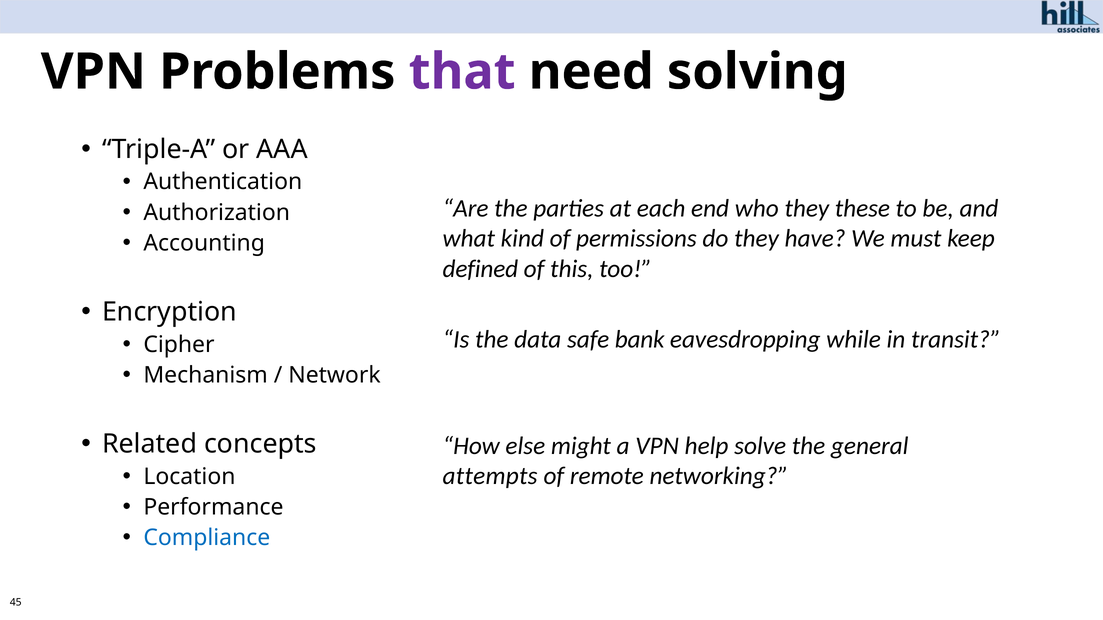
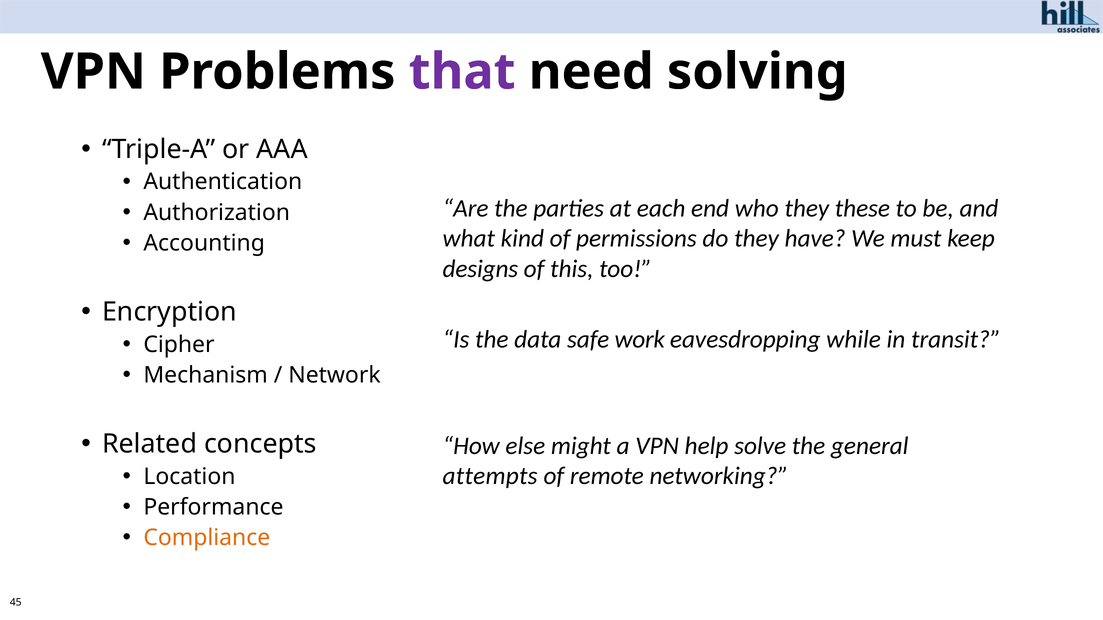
defined: defined -> designs
bank: bank -> work
Compliance colour: blue -> orange
